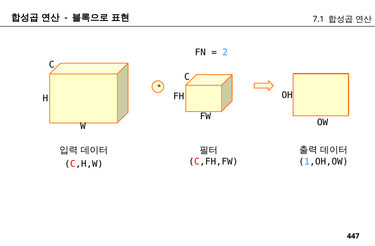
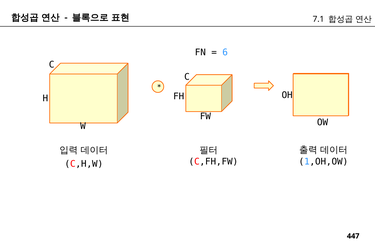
2: 2 -> 6
